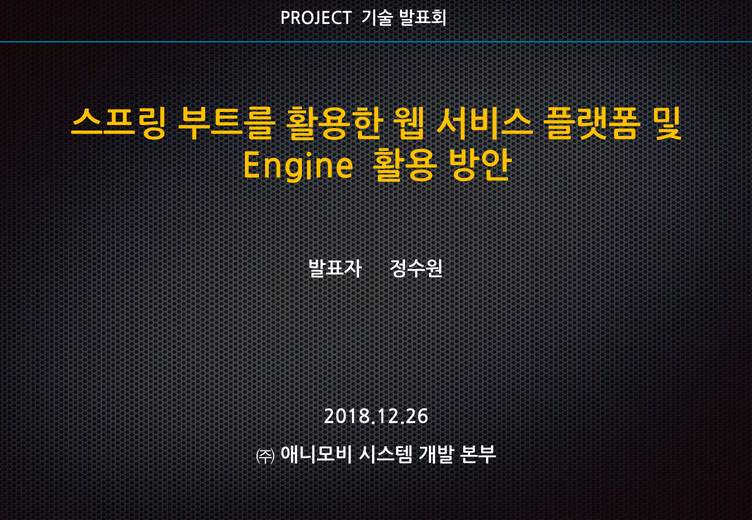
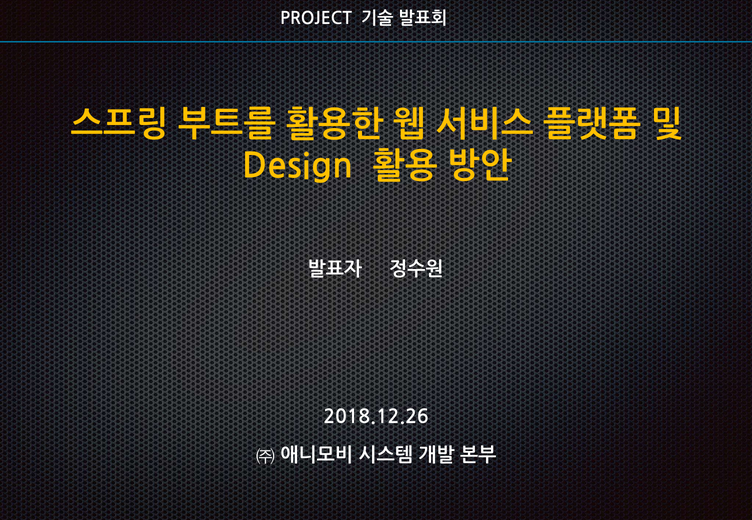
Engine: Engine -> Design
